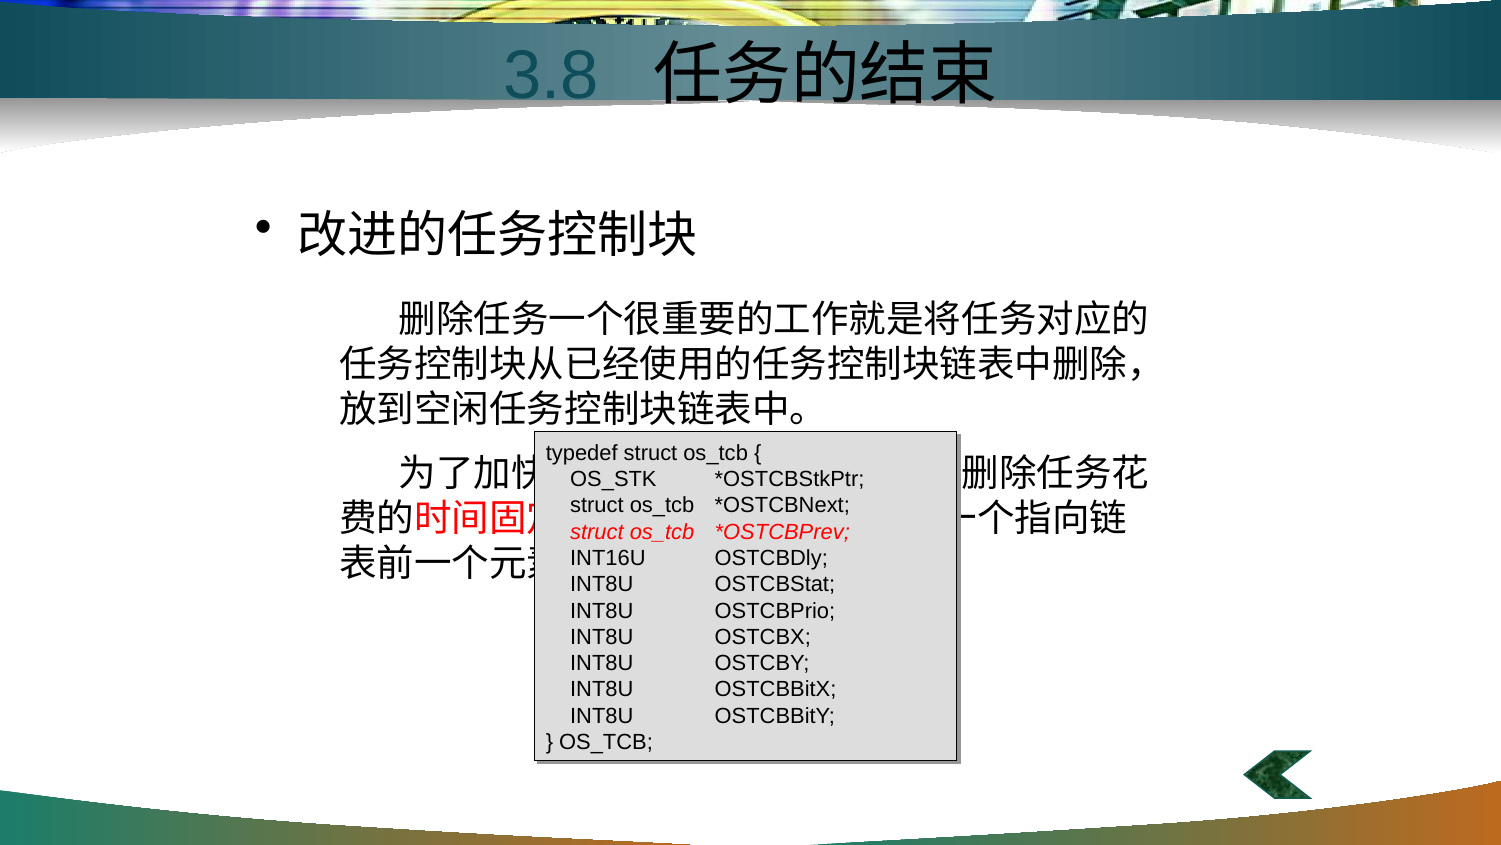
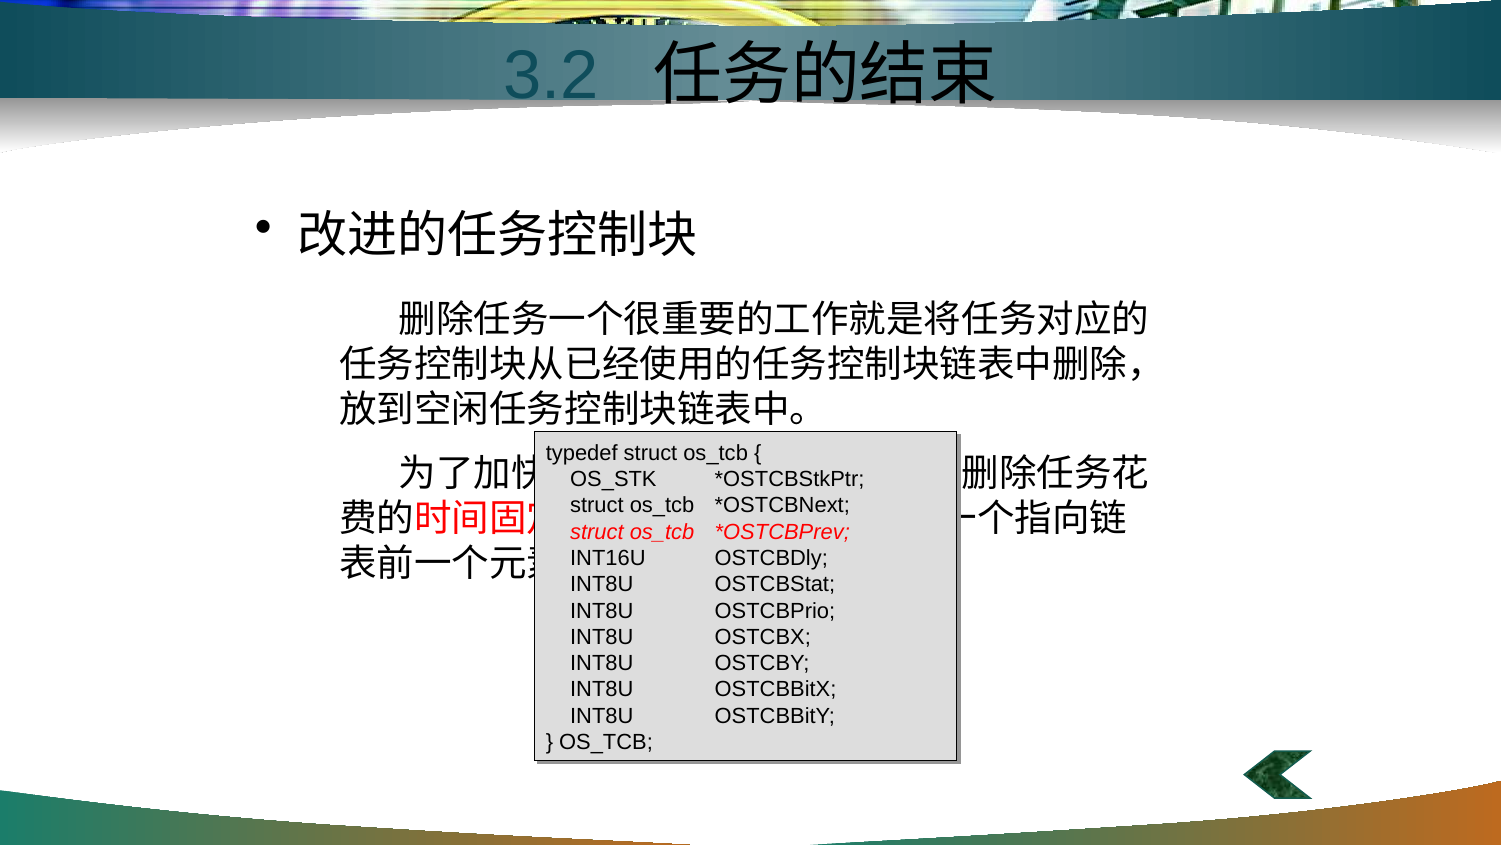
3.8: 3.8 -> 3.2
